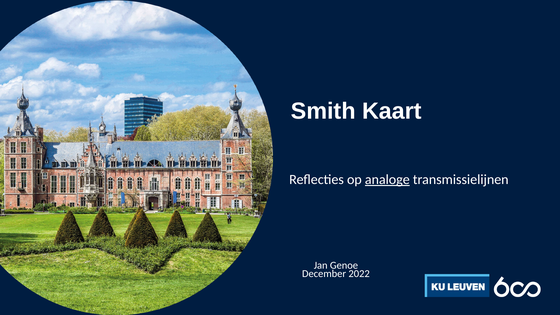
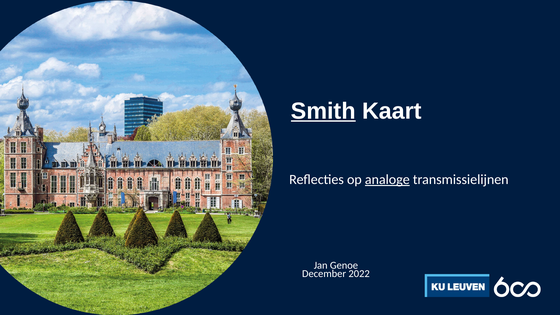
Smith underline: none -> present
